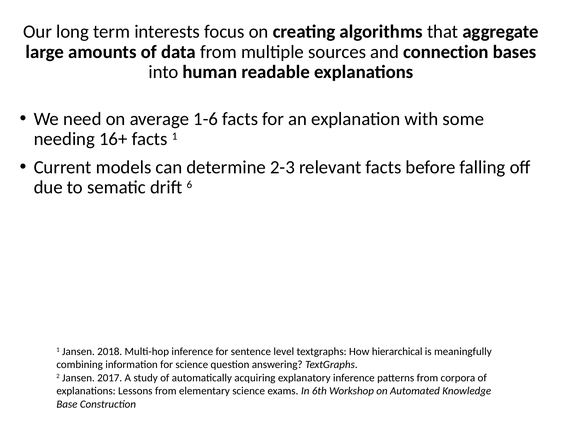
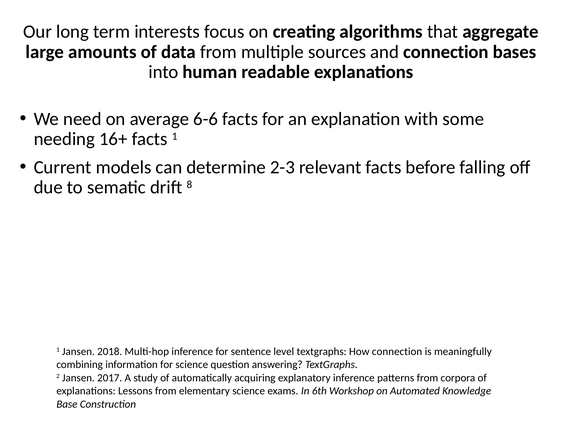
1-6: 1-6 -> 6-6
6: 6 -> 8
How hierarchical: hierarchical -> connection
